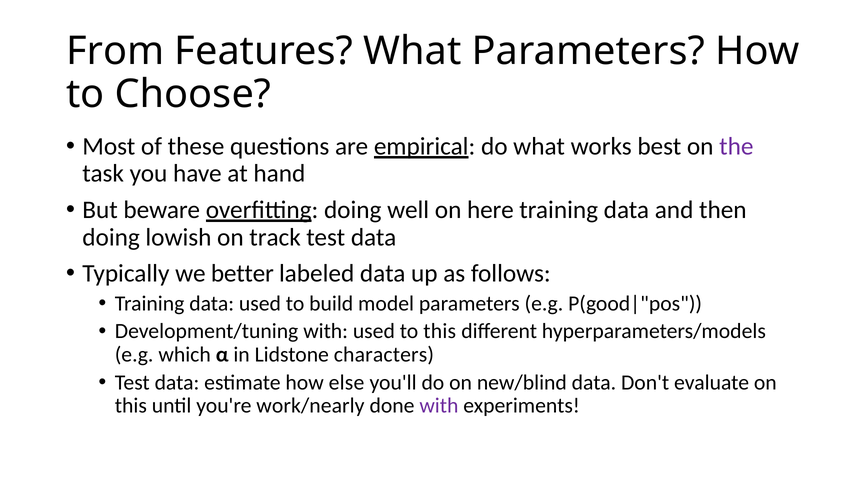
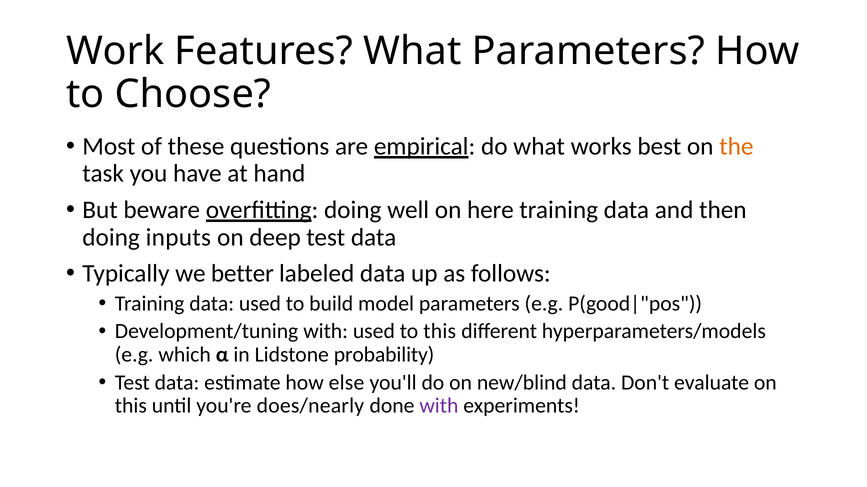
From: From -> Work
the colour: purple -> orange
lowish: lowish -> inputs
track: track -> deep
characters: characters -> probability
work/nearly: work/nearly -> does/nearly
